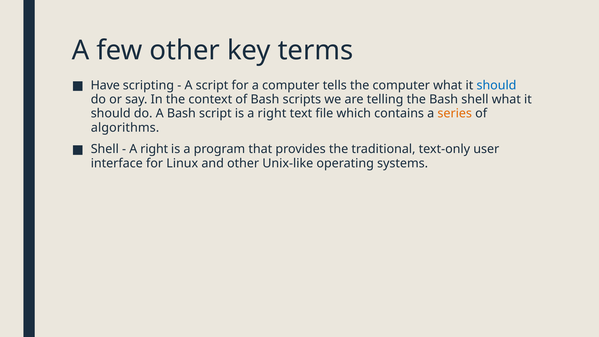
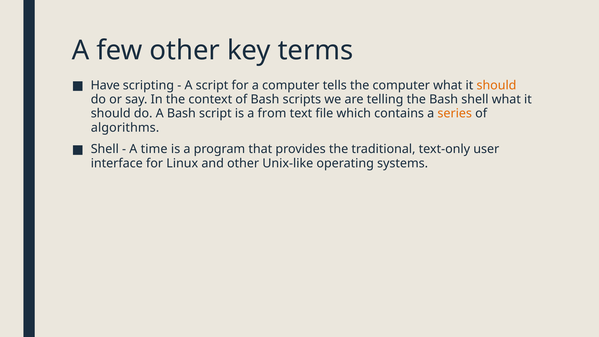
should at (496, 85) colour: blue -> orange
is a right: right -> from
right at (154, 149): right -> time
